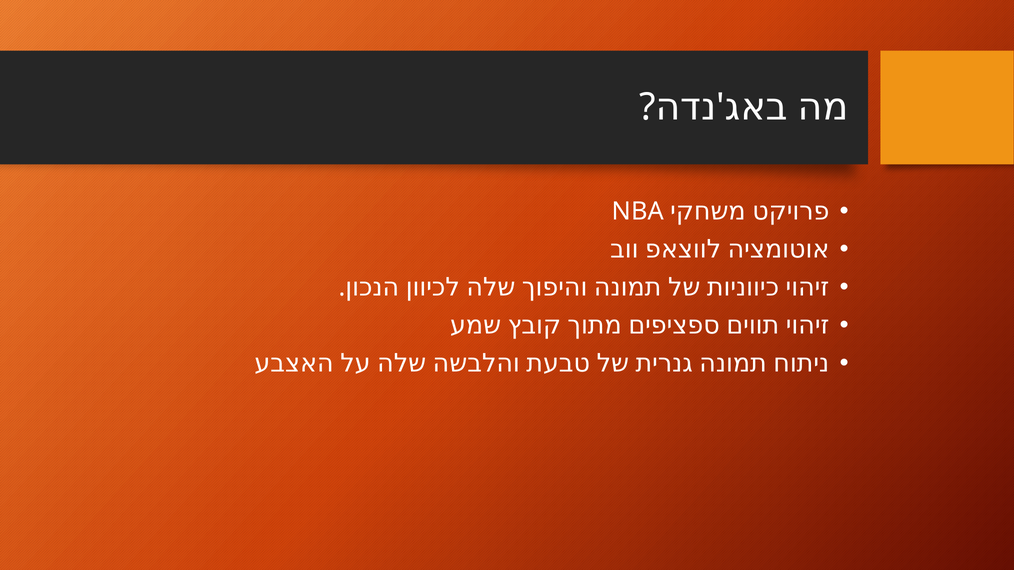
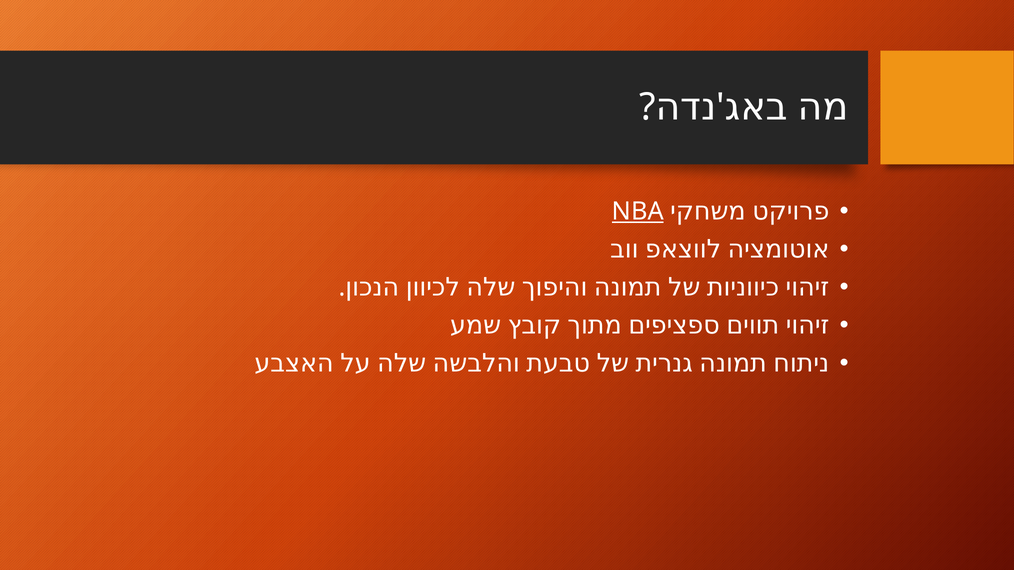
NBA underline: none -> present
